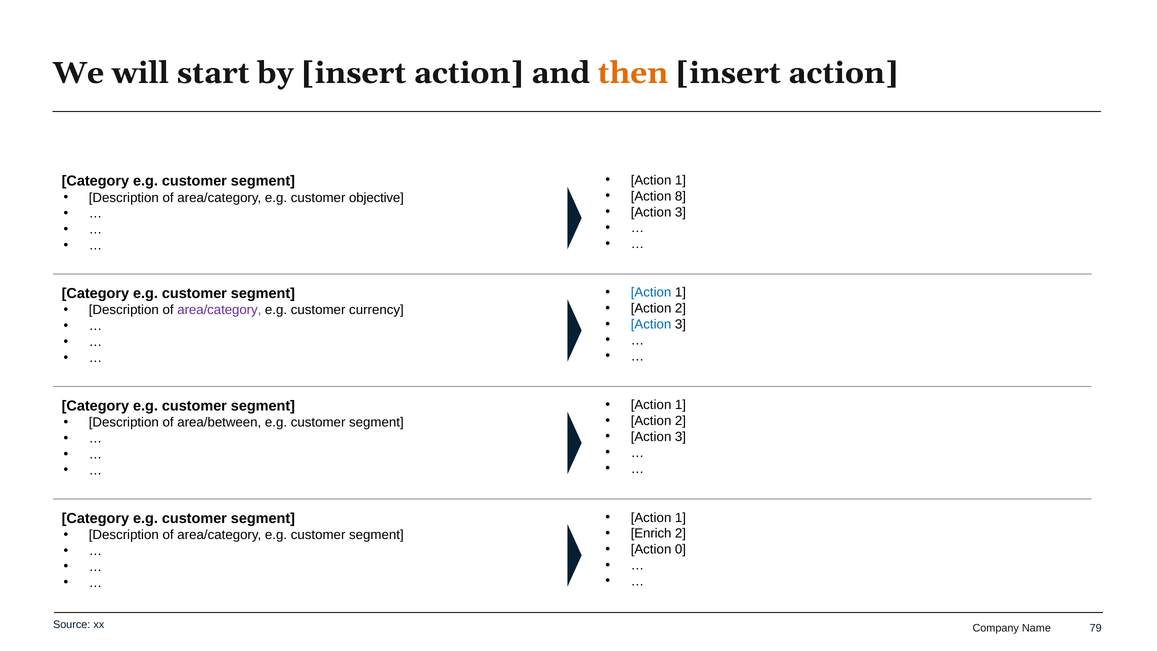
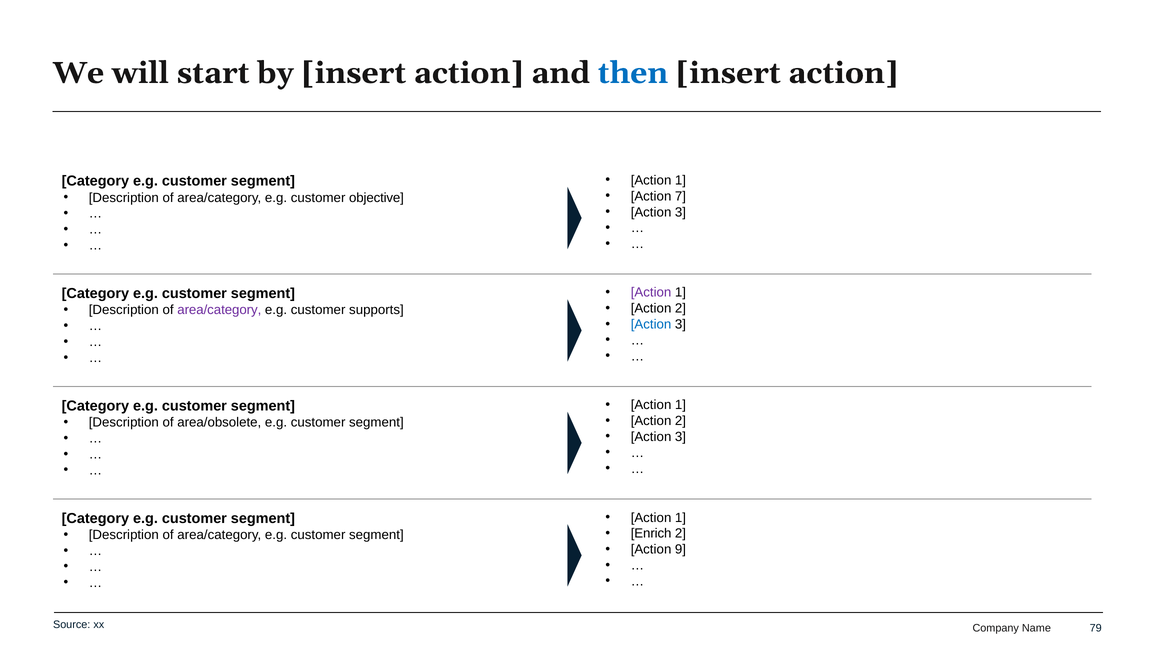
then colour: orange -> blue
8: 8 -> 7
Action at (651, 292) colour: blue -> purple
currency: currency -> supports
area/between: area/between -> area/obsolete
0: 0 -> 9
